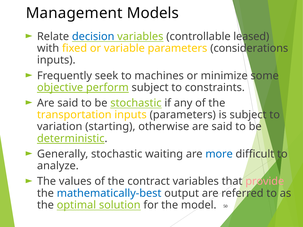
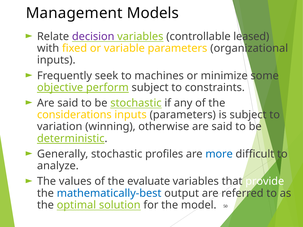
decision colour: blue -> purple
considerations: considerations -> organizational
transportation: transportation -> considerations
starting: starting -> winning
waiting: waiting -> profiles
contract: contract -> evaluate
provide colour: pink -> white
